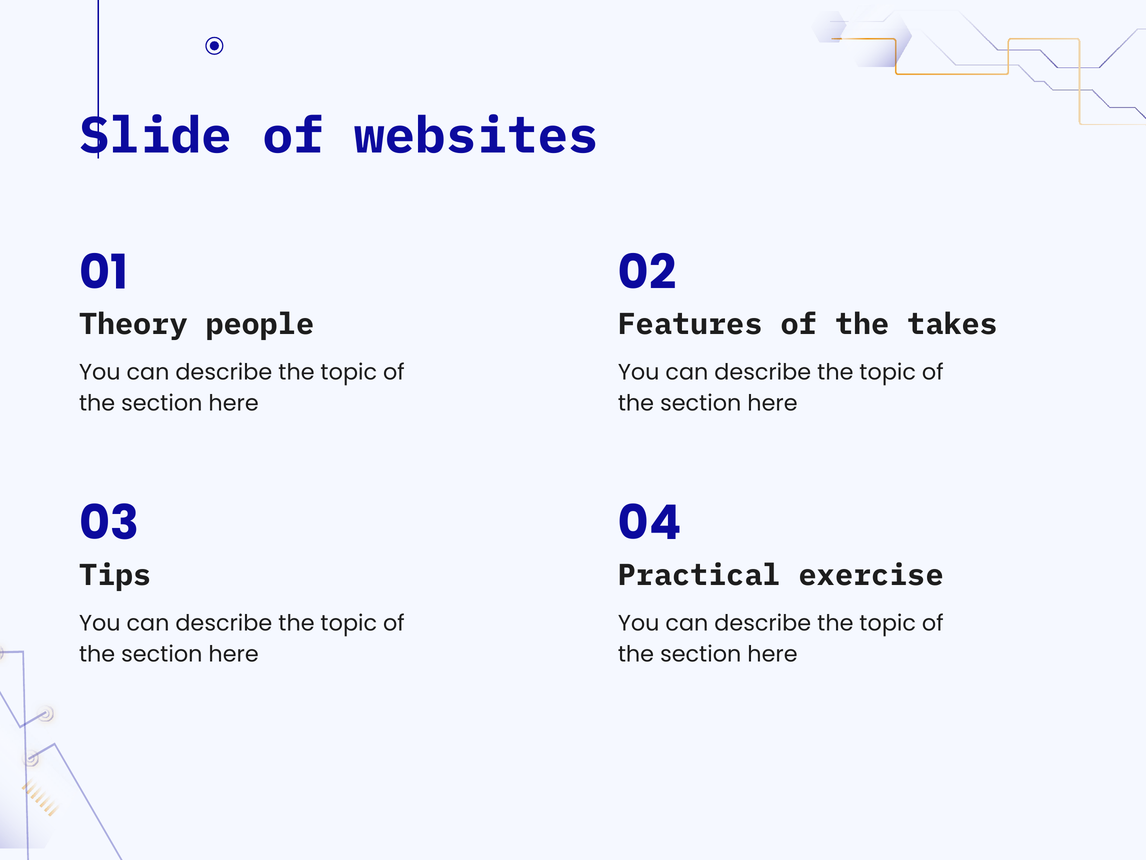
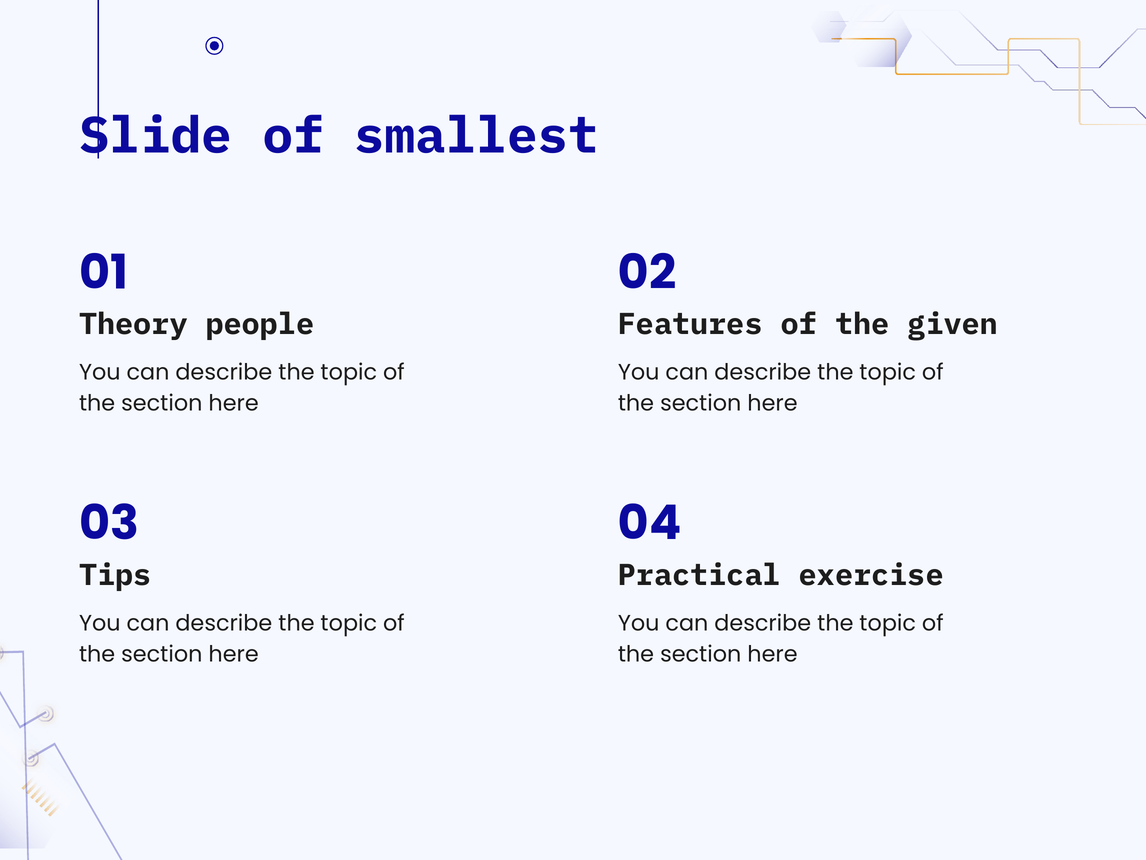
websites: websites -> smallest
takes: takes -> given
